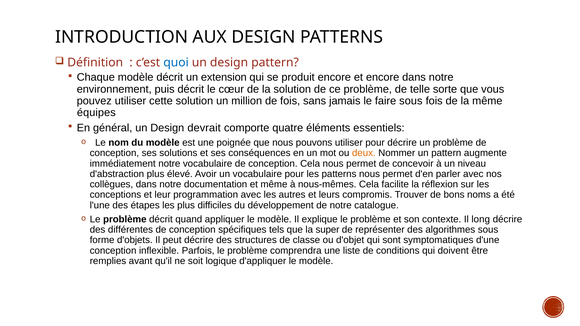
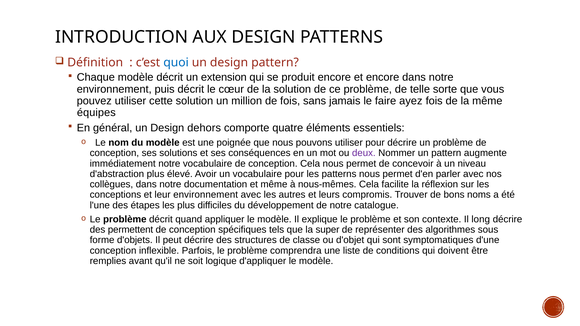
faire sous: sous -> ayez
devrait: devrait -> dehors
deux colour: orange -> purple
leur programmation: programmation -> environnement
différentes: différentes -> permettent
